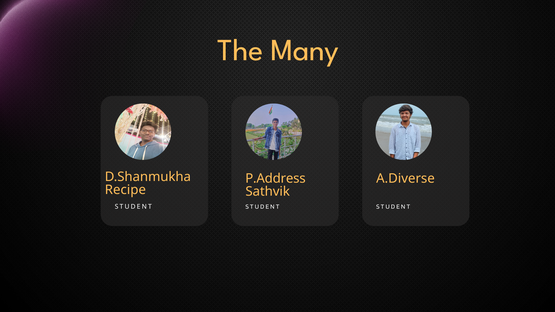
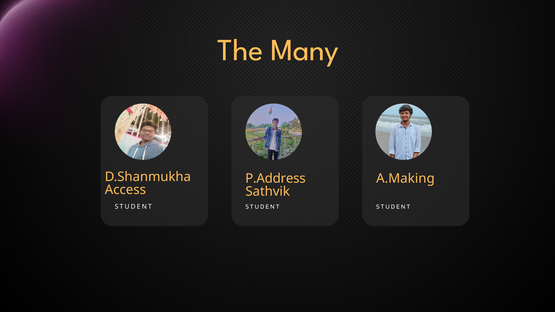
A.Diverse: A.Diverse -> A.Making
Recipe: Recipe -> Access
